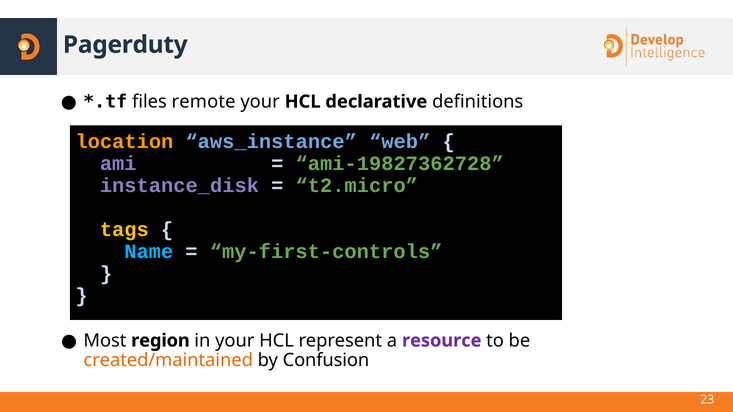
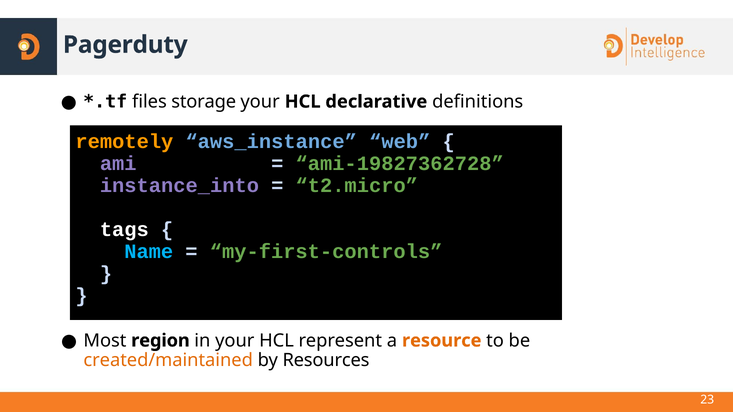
remote: remote -> storage
location: location -> remotely
instance_disk: instance_disk -> instance_into
tags colour: yellow -> white
resource colour: purple -> orange
Confusion: Confusion -> Resources
